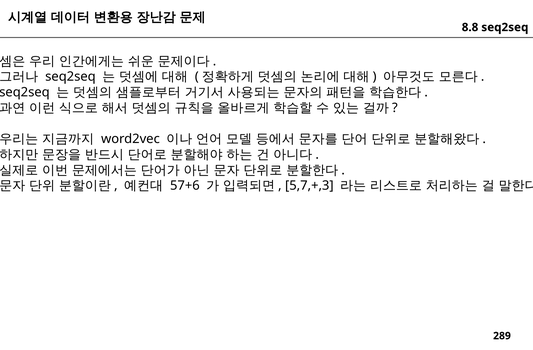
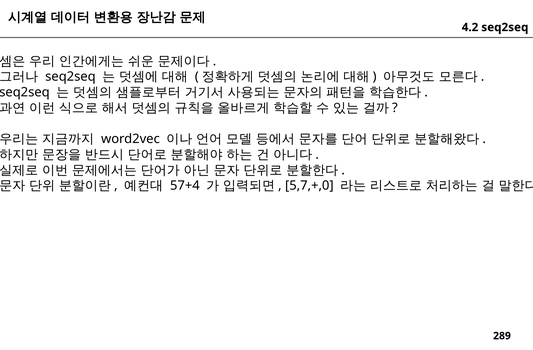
8.8: 8.8 -> 4.2
57+6: 57+6 -> 57+4
5,7,+,3: 5,7,+,3 -> 5,7,+,0
